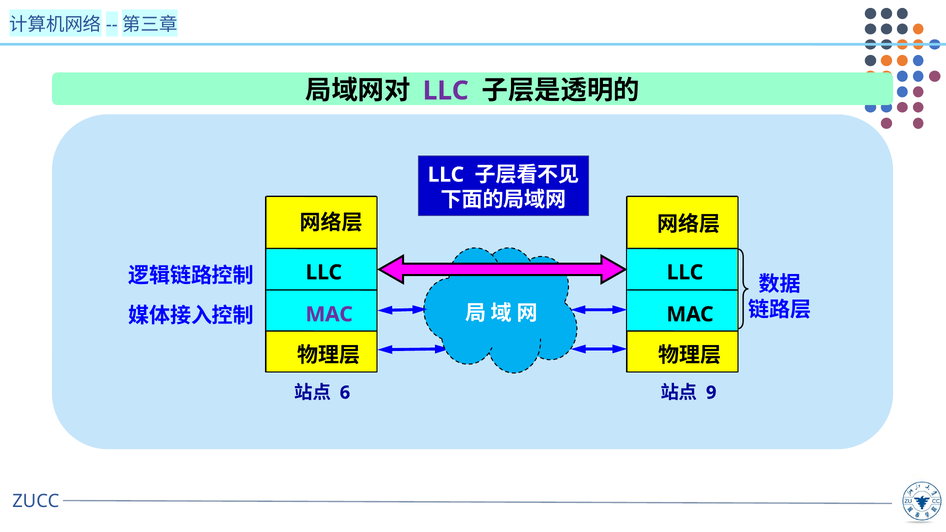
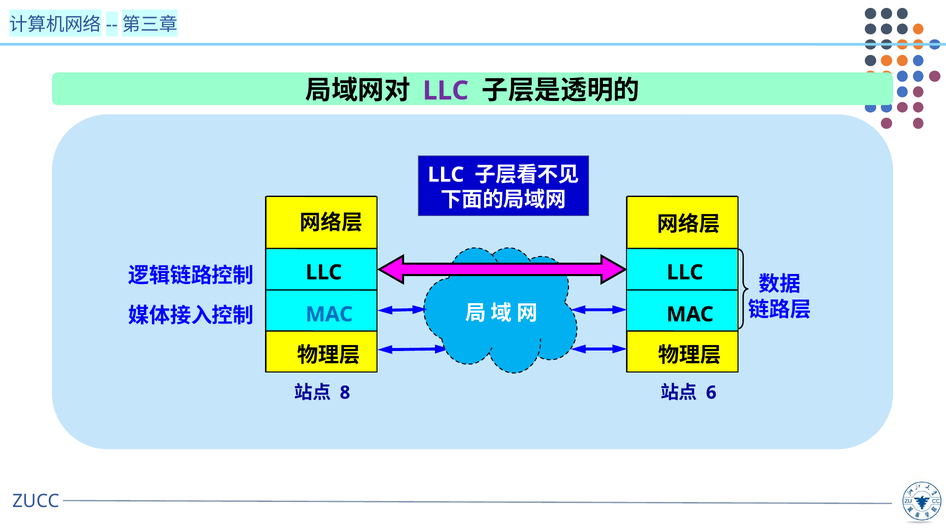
MAC at (329, 314) colour: purple -> blue
6: 6 -> 8
9: 9 -> 6
